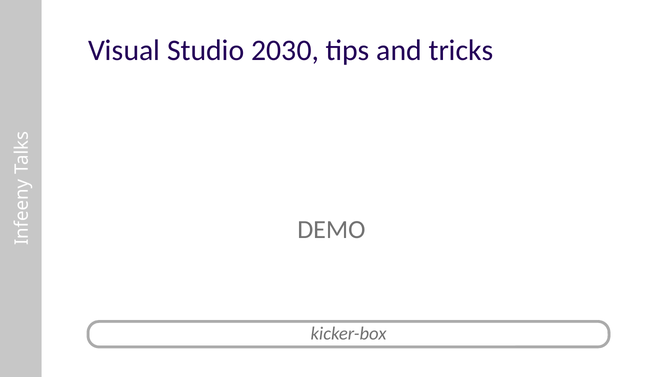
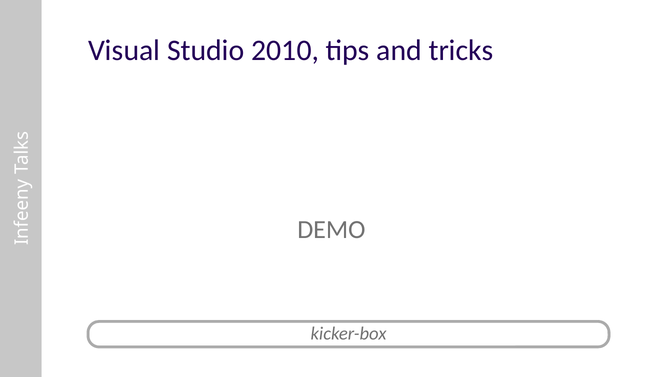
2030: 2030 -> 2010
